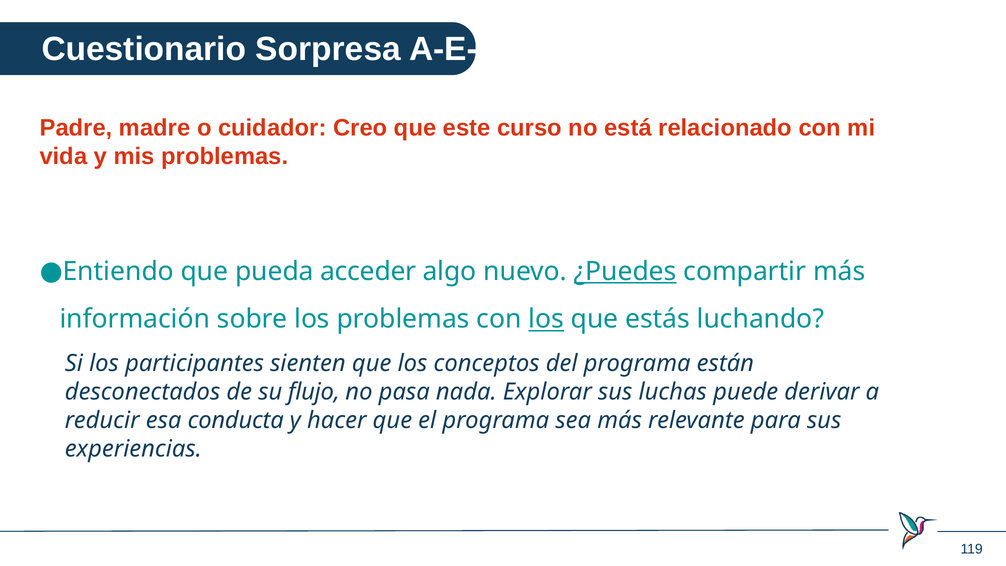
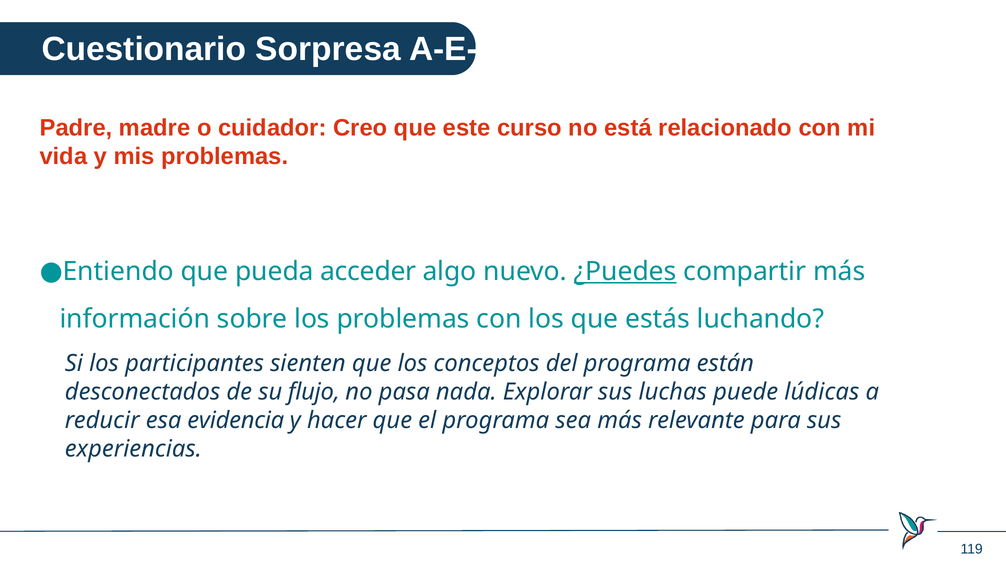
los at (546, 319) underline: present -> none
derivar: derivar -> lúdicas
conducta: conducta -> evidencia
